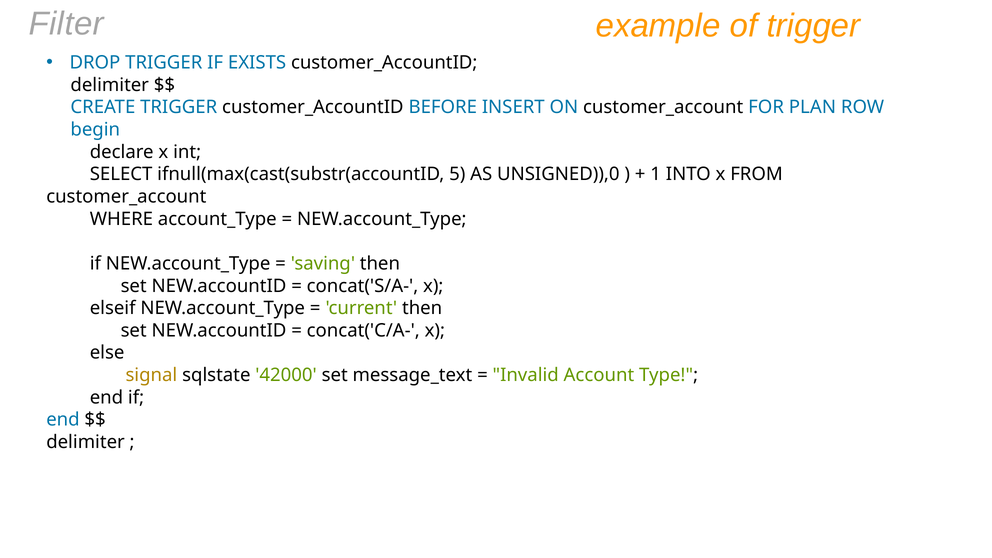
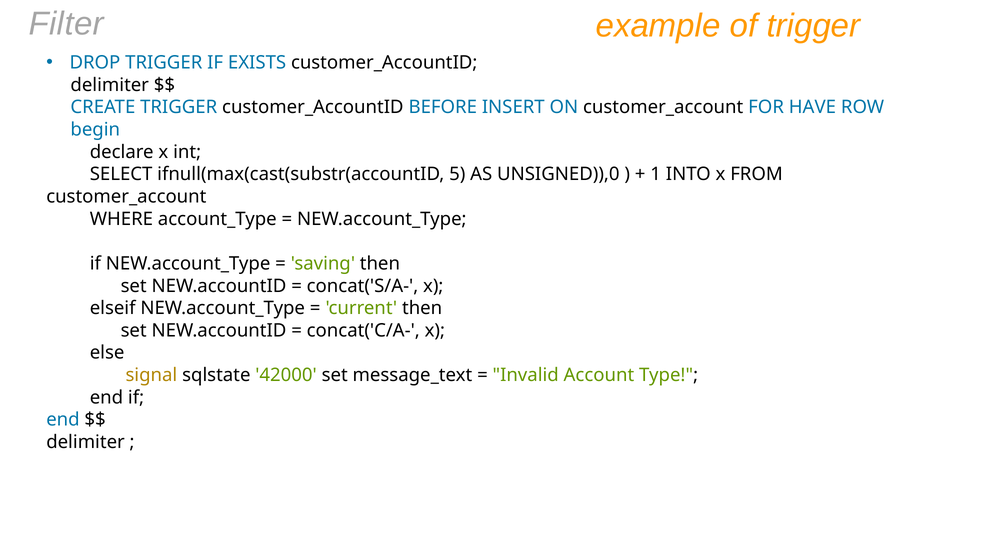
PLAN: PLAN -> HAVE
